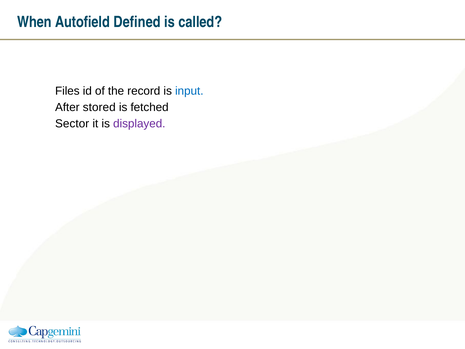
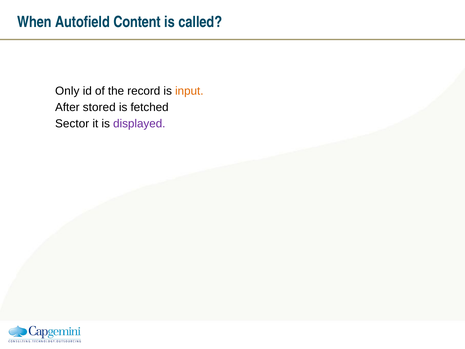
Defined: Defined -> Content
Files: Files -> Only
input colour: blue -> orange
